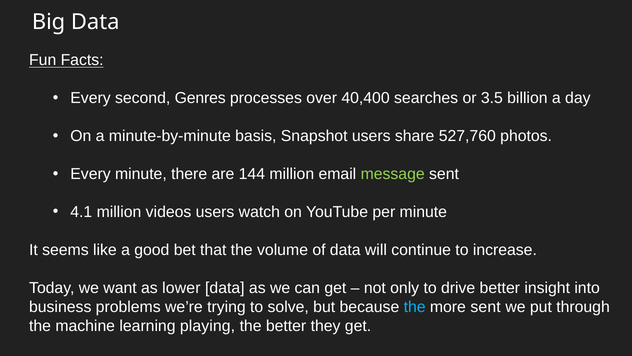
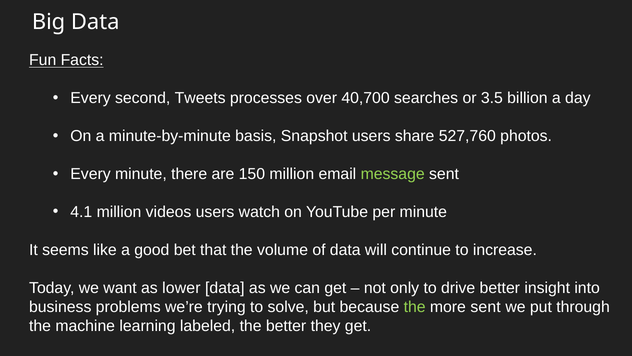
Genres: Genres -> Tweets
40,400: 40,400 -> 40,700
144: 144 -> 150
the at (415, 307) colour: light blue -> light green
playing: playing -> labeled
